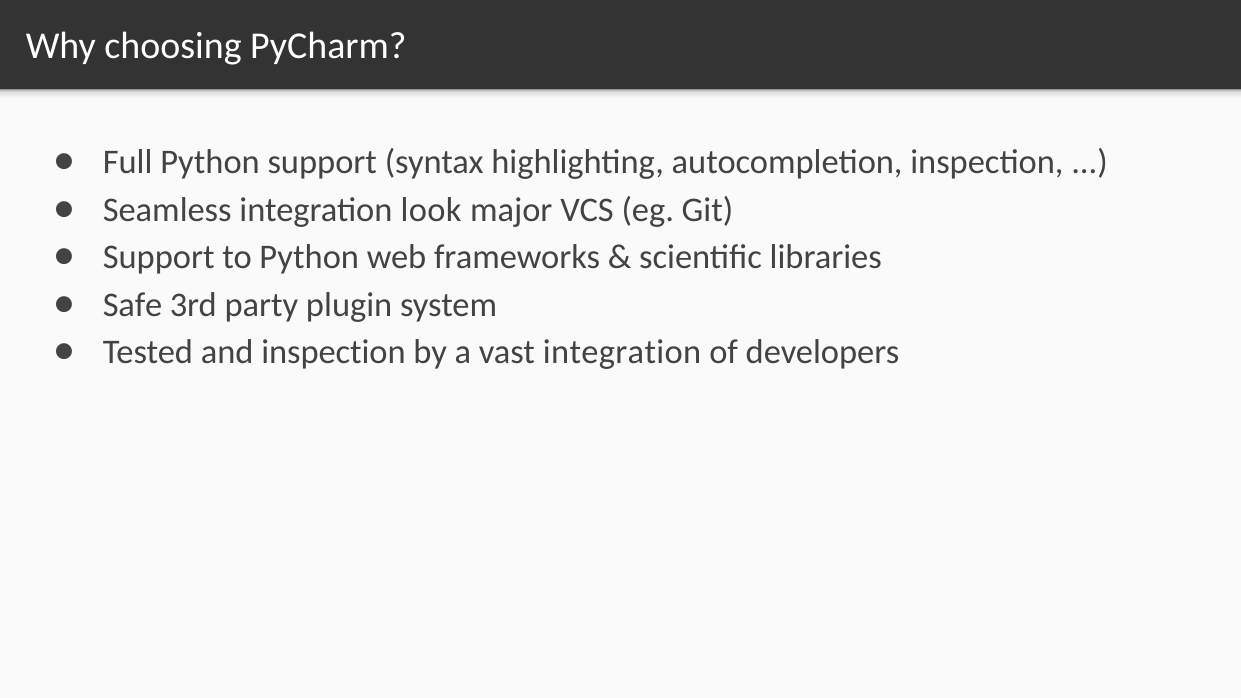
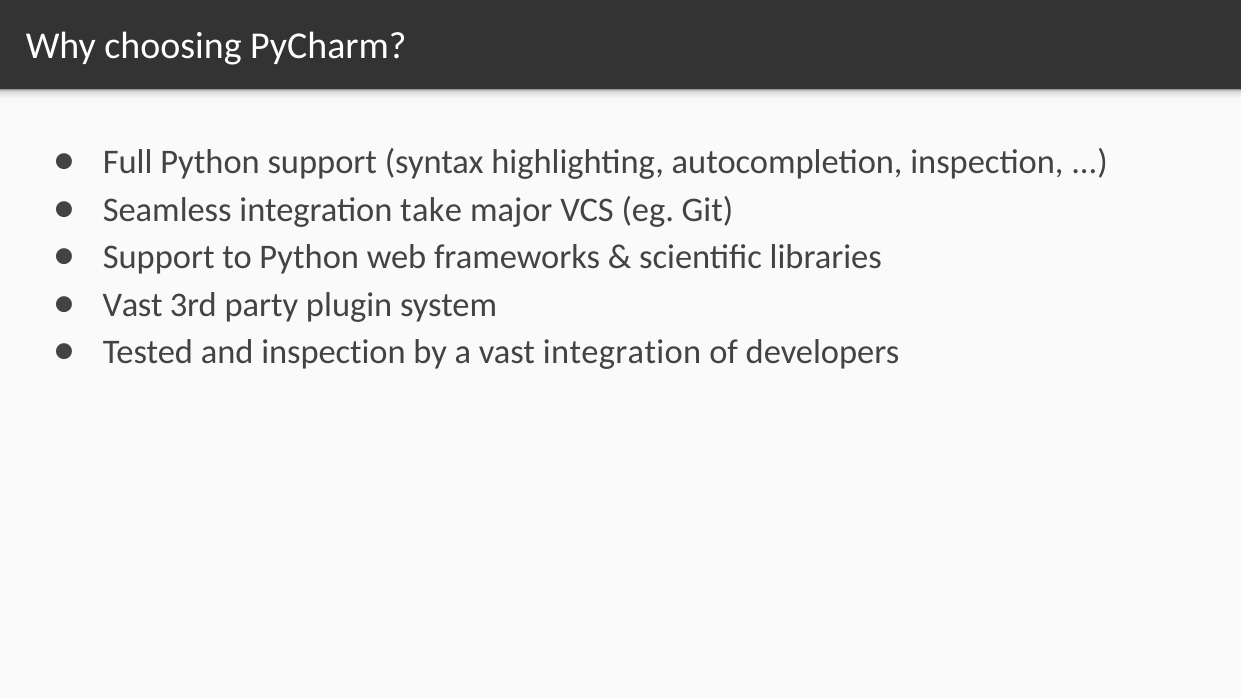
look: look -> take
Safe at (133, 305): Safe -> Vast
